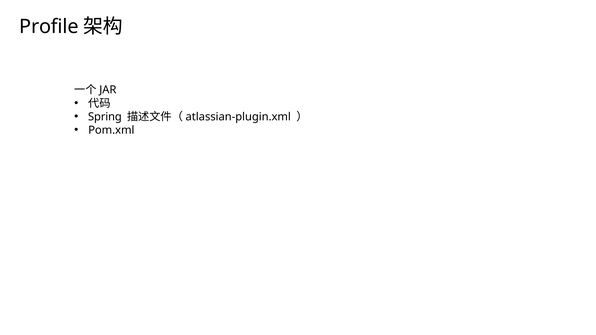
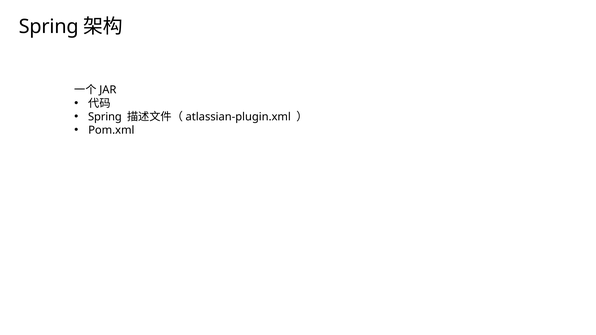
Profile at (49, 27): Profile -> Spring
